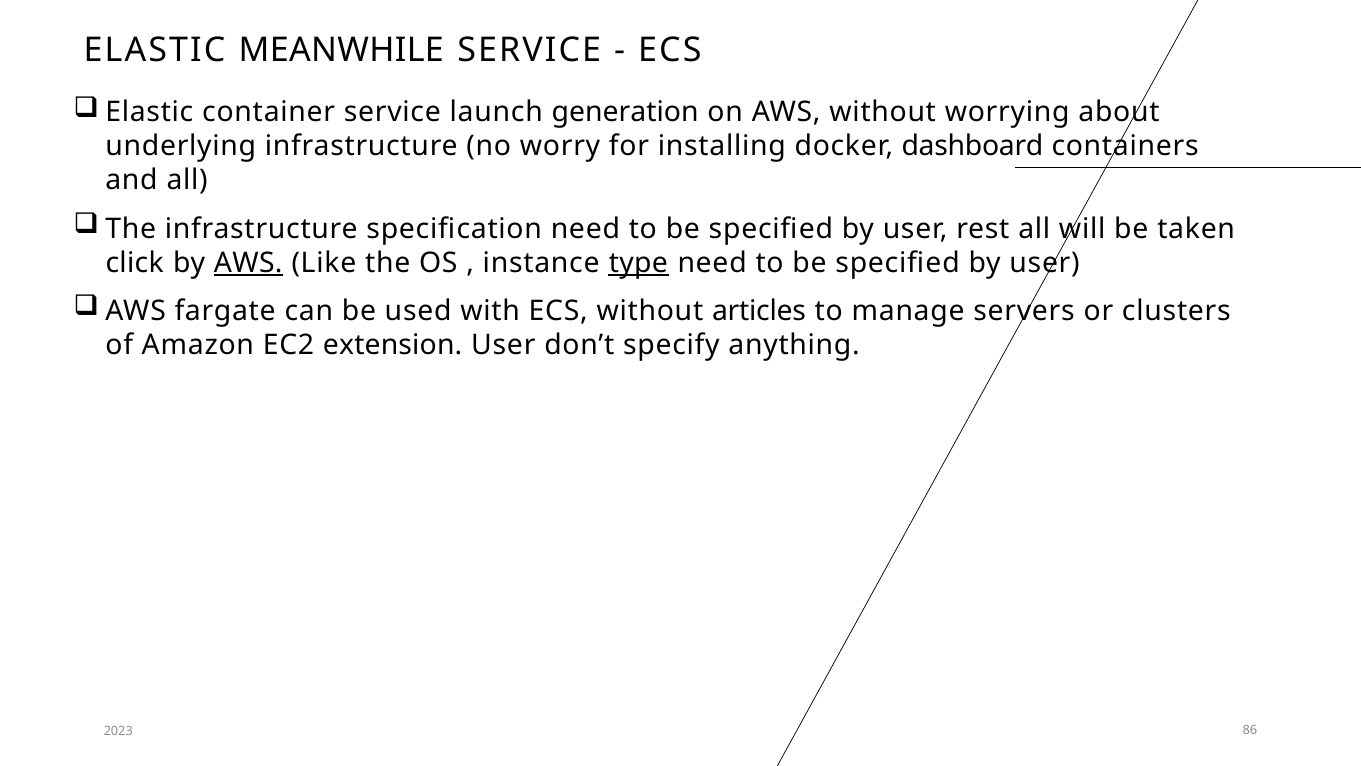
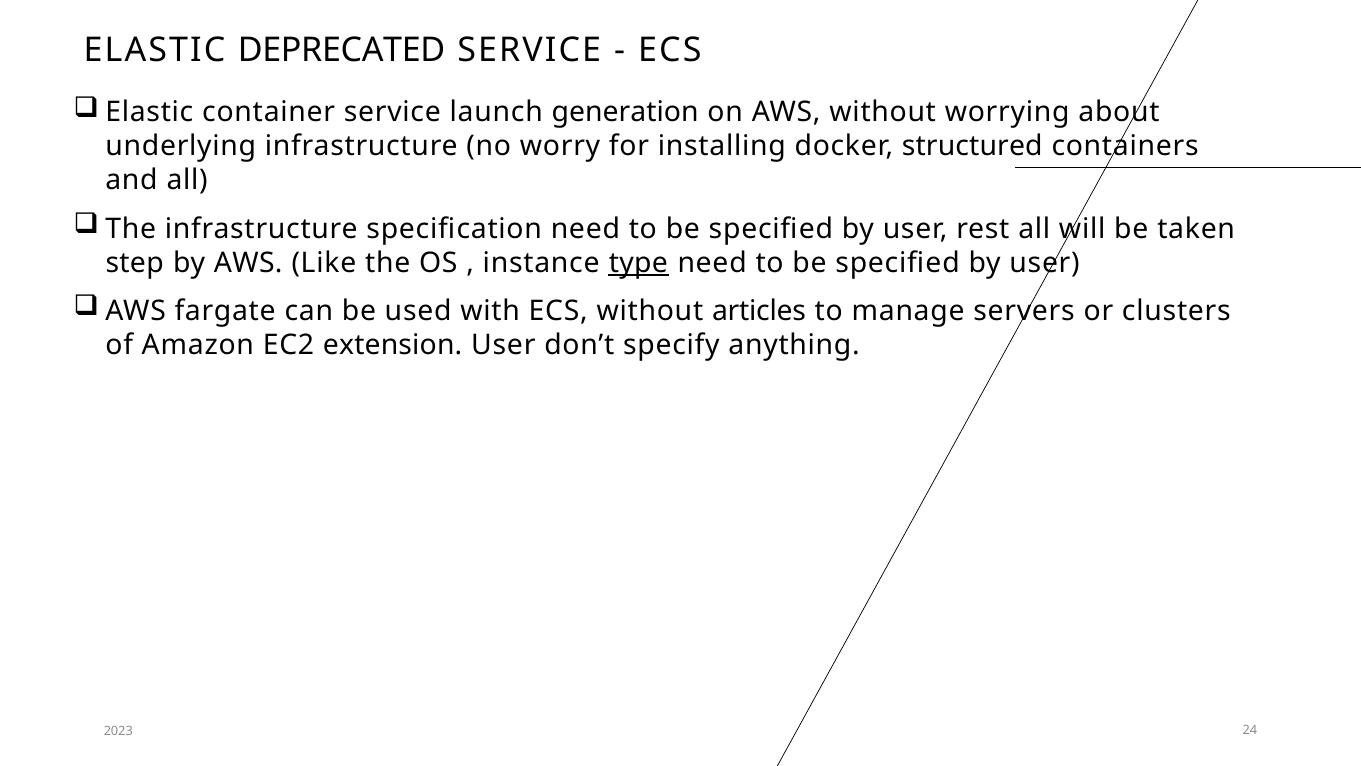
MEANWHILE: MEANWHILE -> DEPRECATED
dashboard: dashboard -> structured
click: click -> step
AWS at (248, 263) underline: present -> none
86: 86 -> 24
